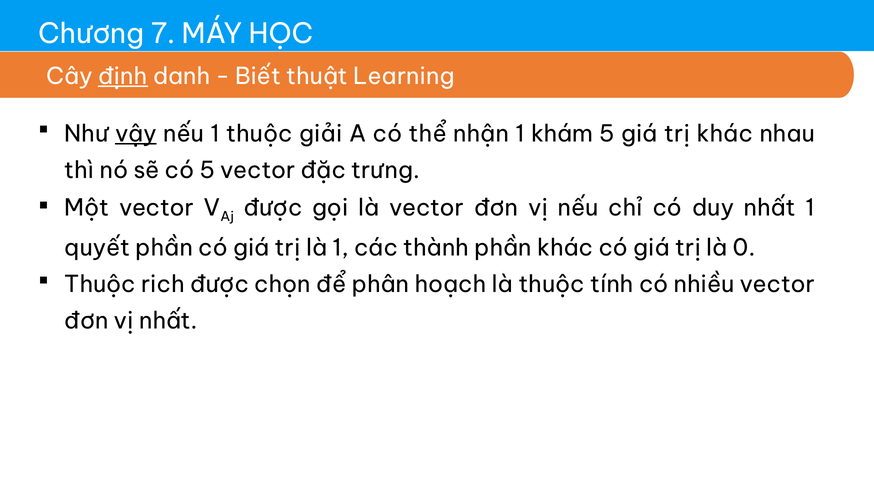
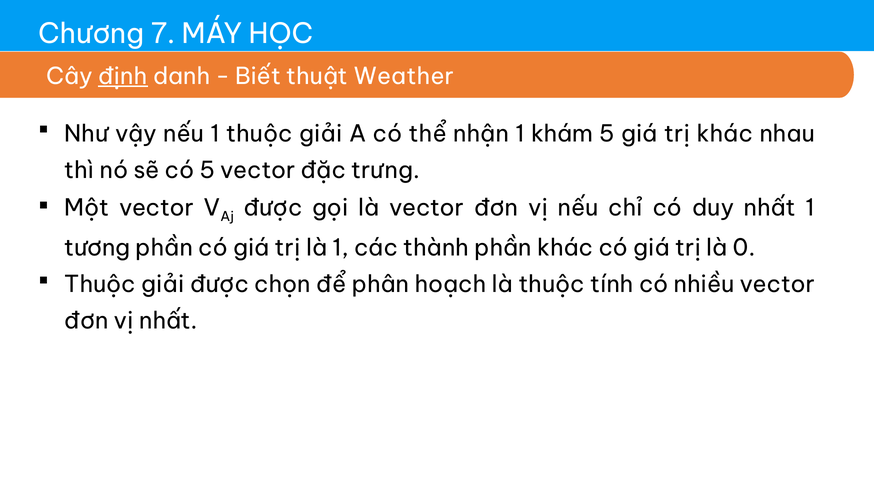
Learning: Learning -> Weather
vậy underline: present -> none
quyết: quyết -> tương
rich at (163, 284): rich -> giải
